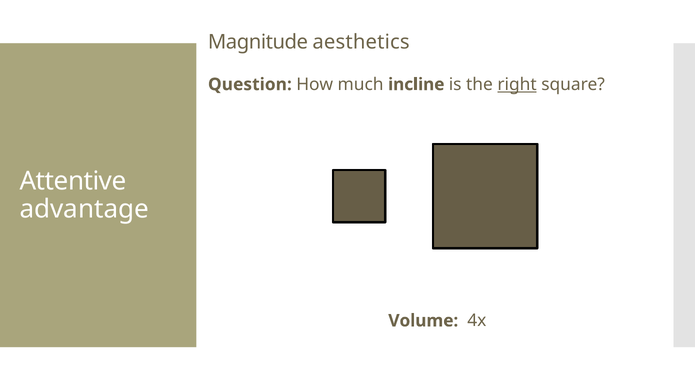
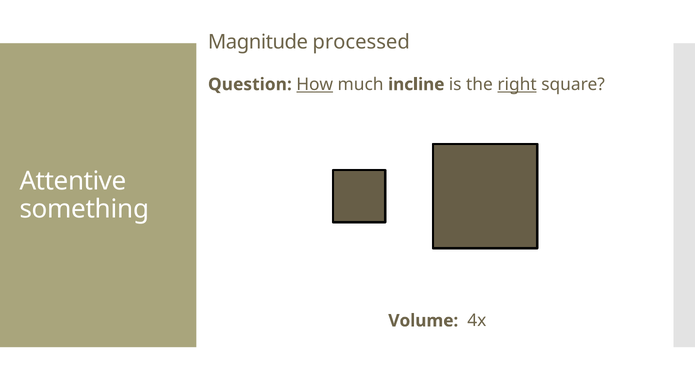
aesthetics: aesthetics -> processed
How underline: none -> present
advantage: advantage -> something
